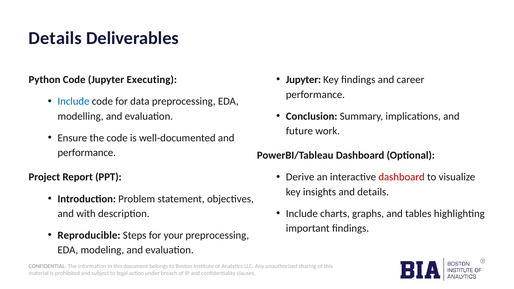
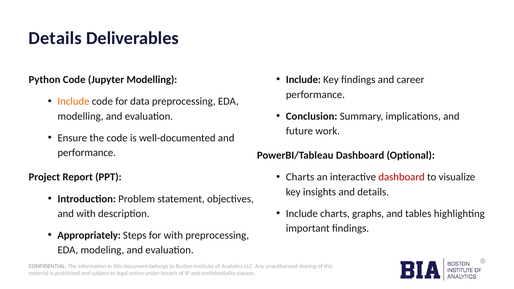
Jupyter at (303, 80): Jupyter -> Include
Jupyter Executing: Executing -> Modelling
Include at (73, 101) colour: blue -> orange
Derive at (300, 177): Derive -> Charts
Reproducible: Reproducible -> Appropriately
for your: your -> with
